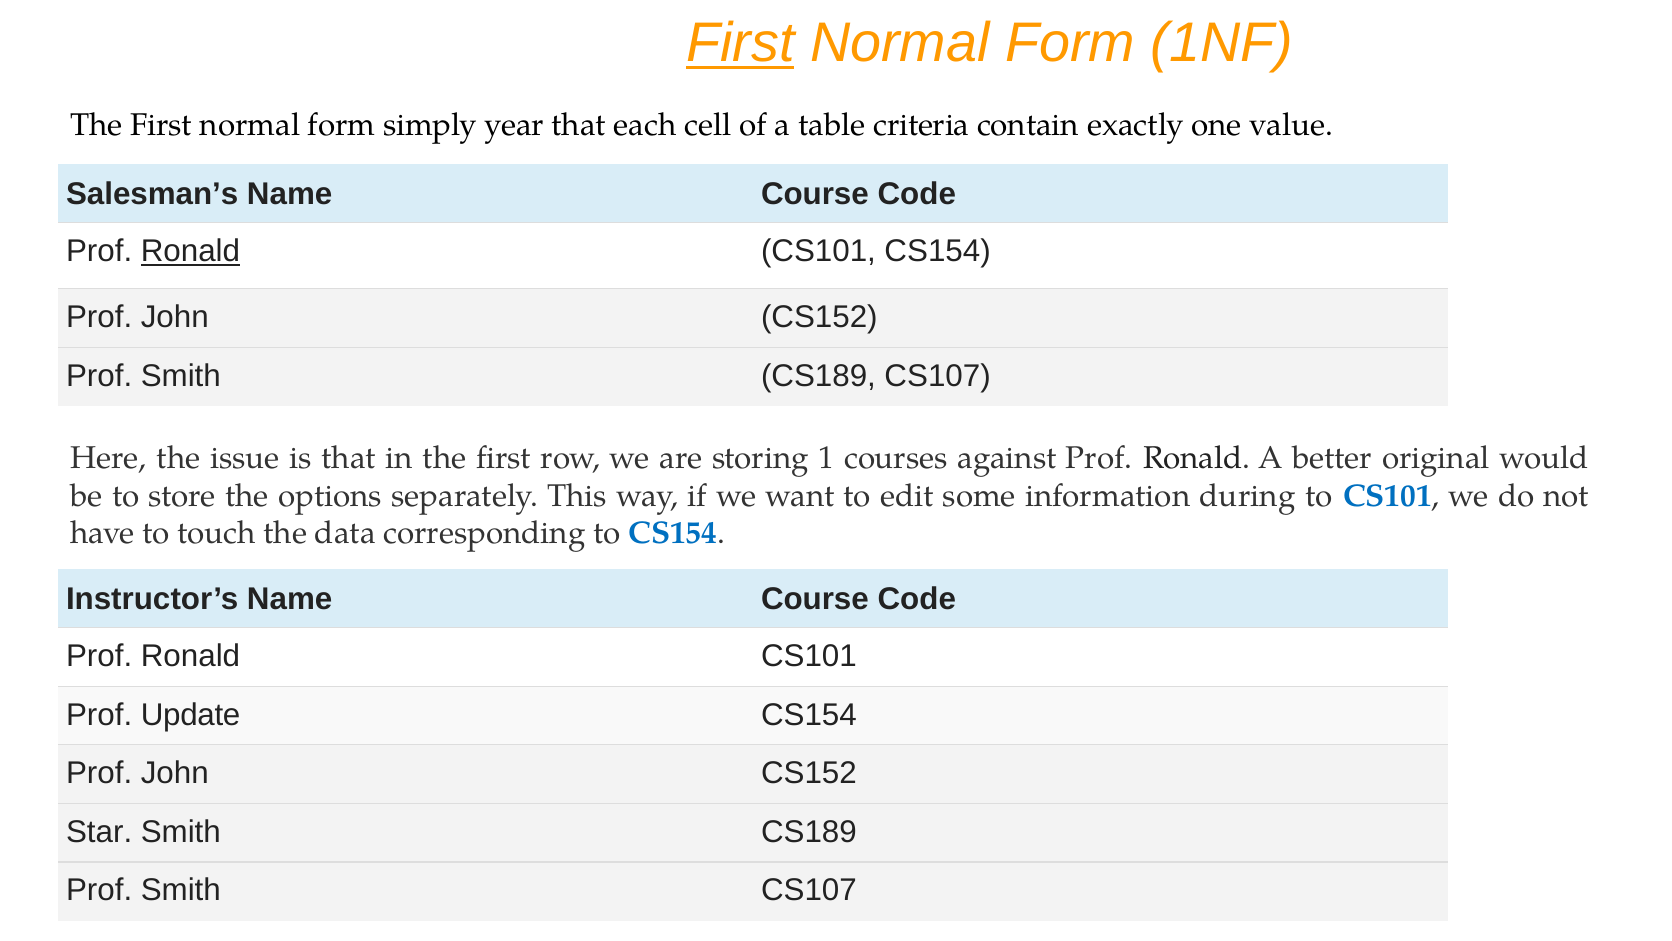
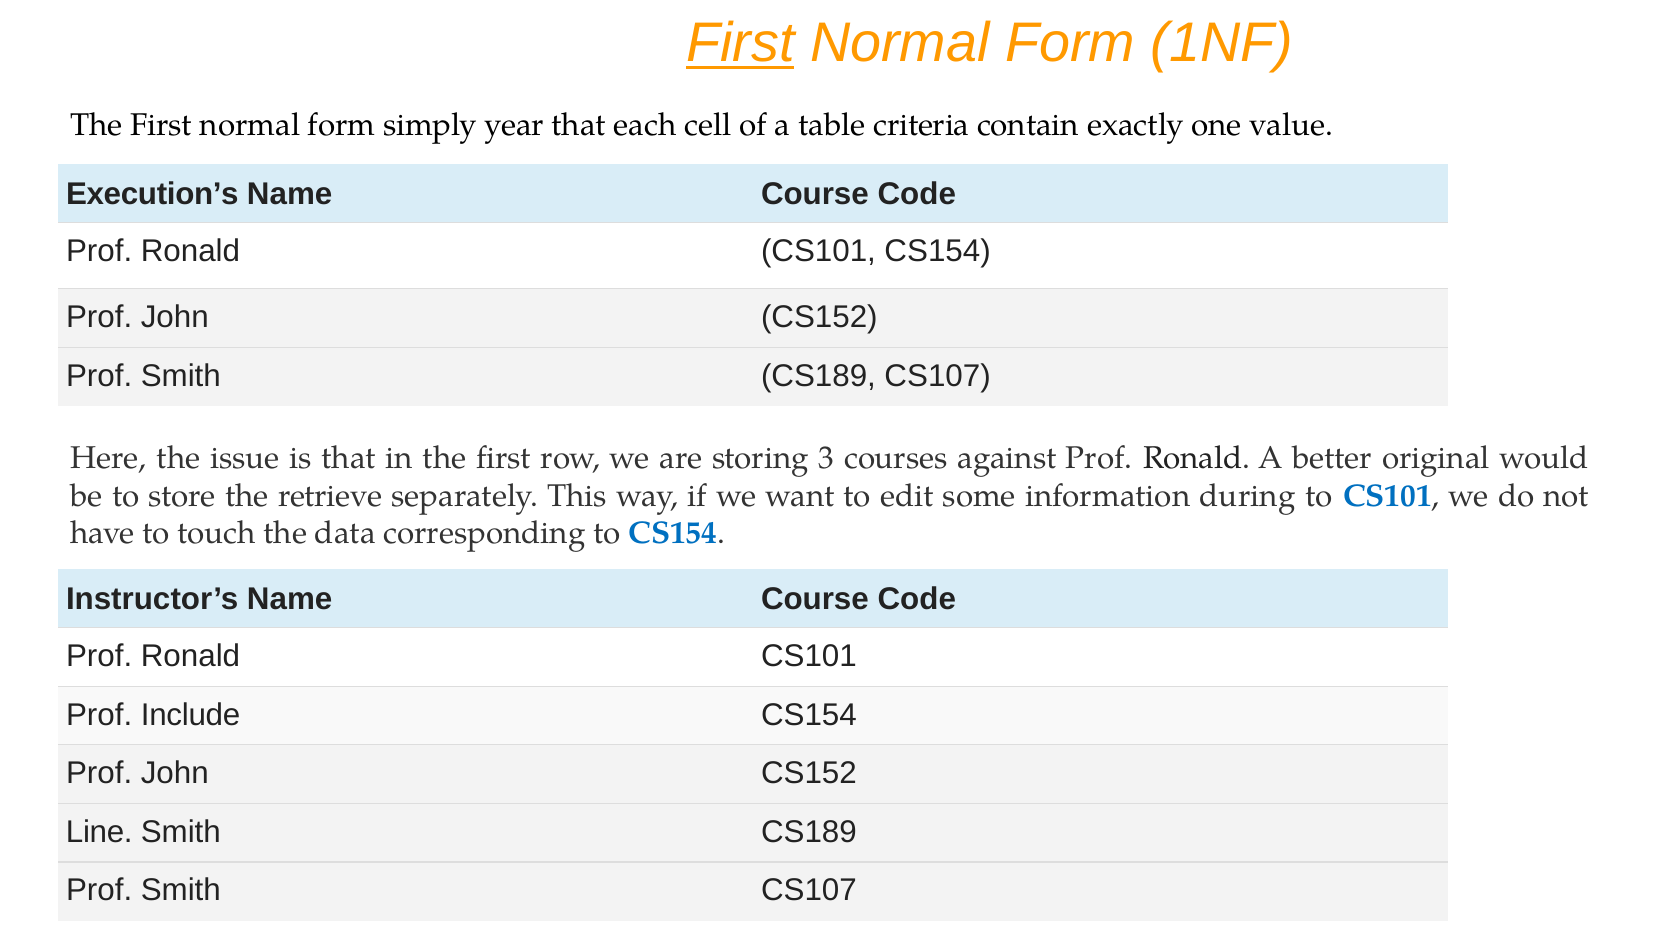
Salesman’s: Salesman’s -> Execution’s
Ronald at (190, 251) underline: present -> none
1: 1 -> 3
options: options -> retrieve
Update: Update -> Include
Star: Star -> Line
